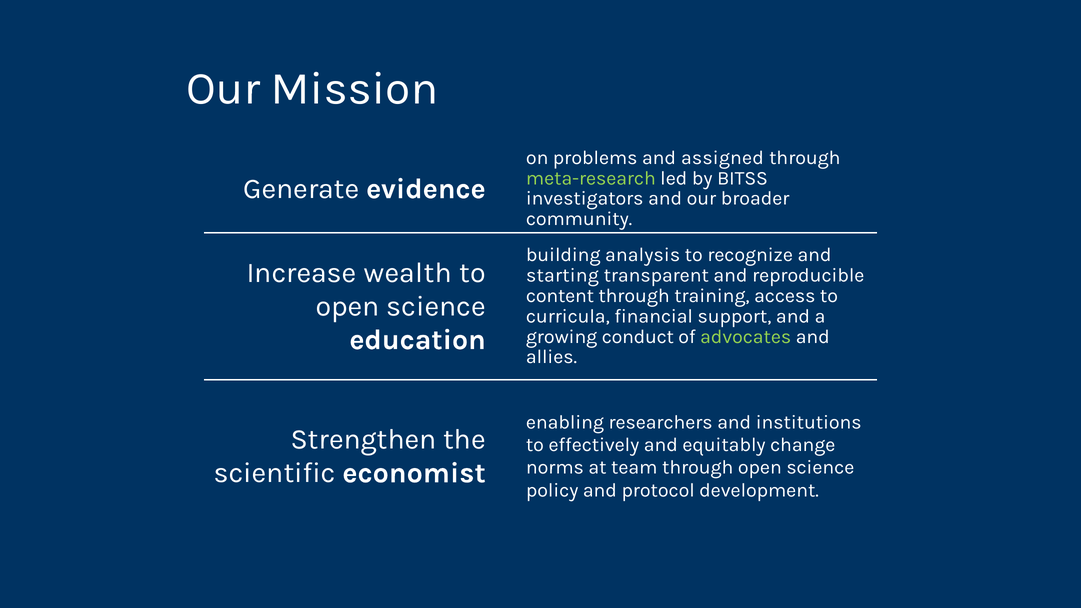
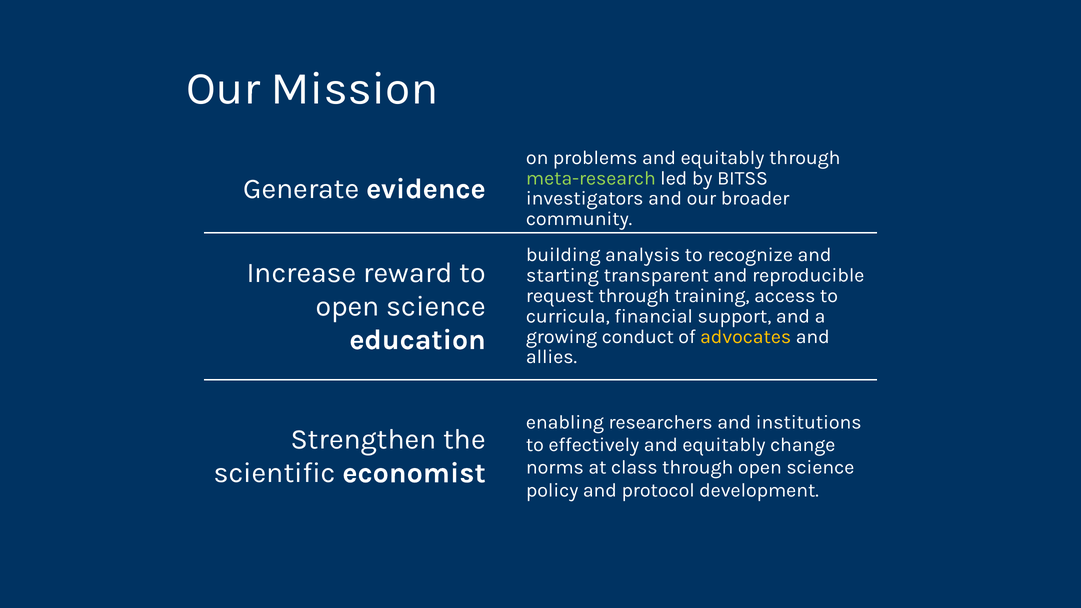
problems and assigned: assigned -> equitably
wealth: wealth -> reward
content: content -> request
advocates colour: light green -> yellow
team: team -> class
